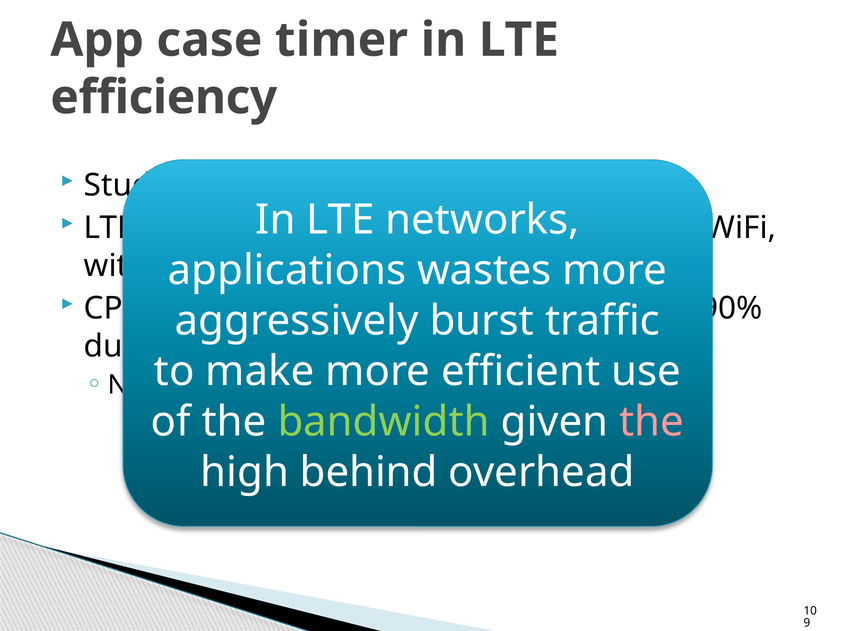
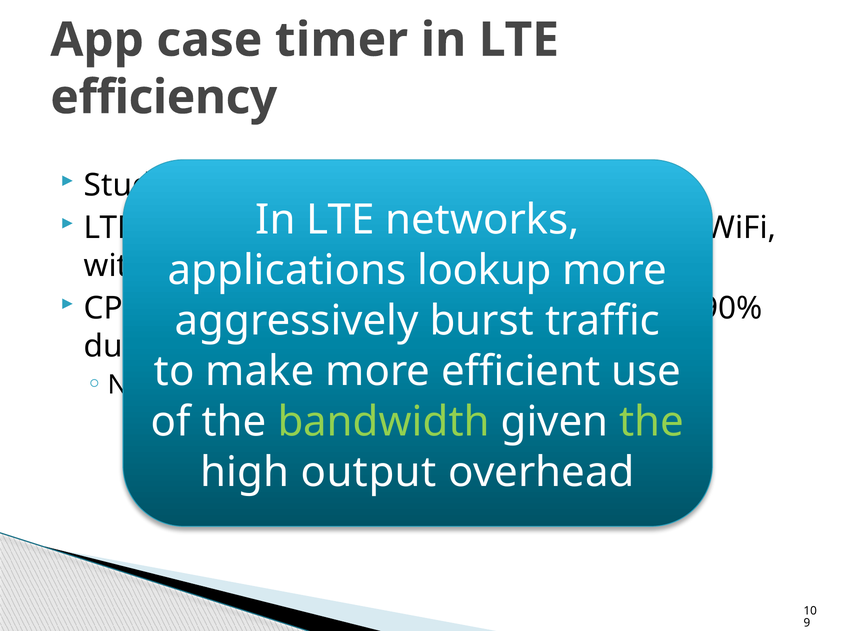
wastes: wastes -> lookup
the at (652, 422) colour: pink -> light green
high behind: behind -> output
